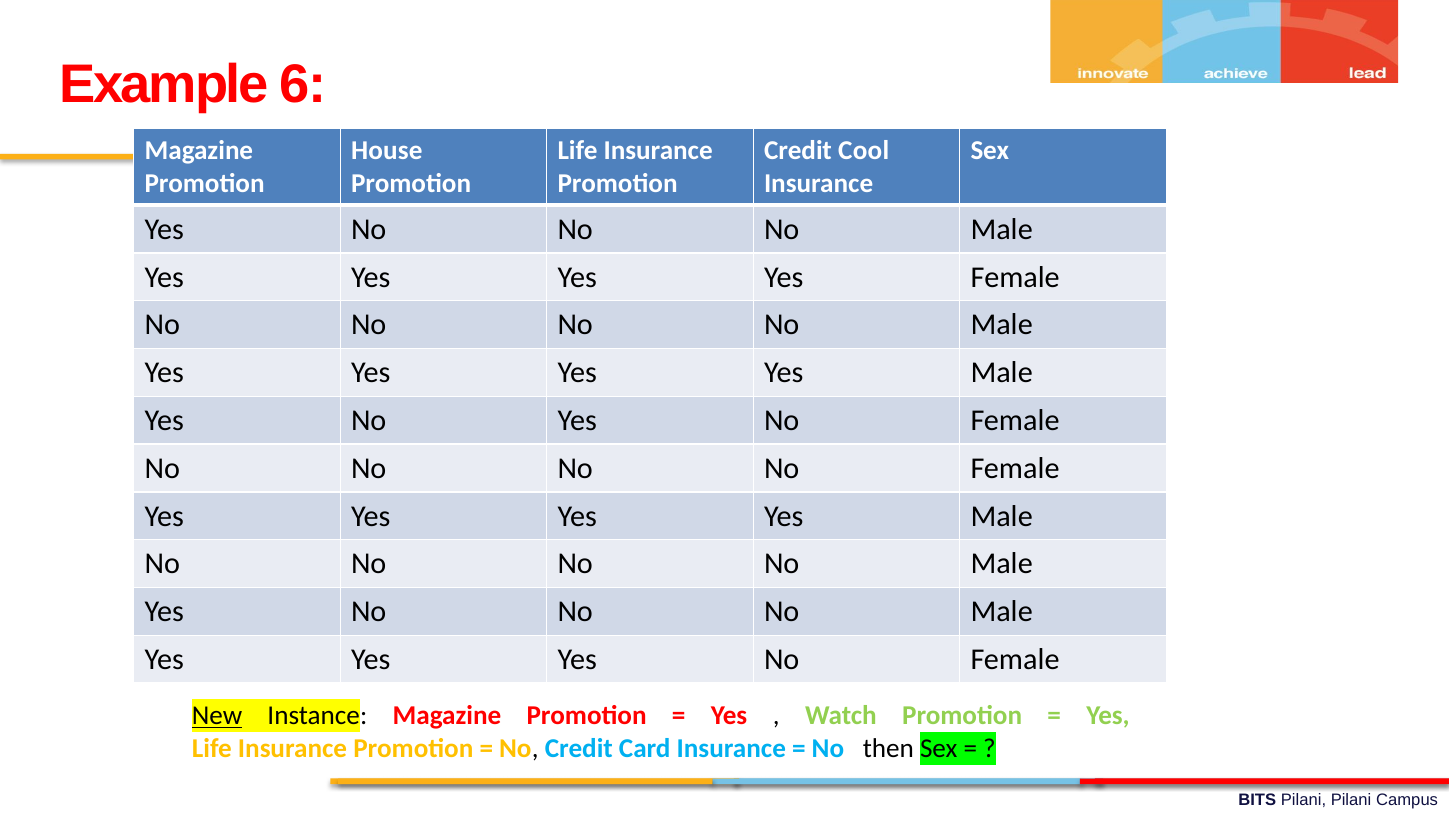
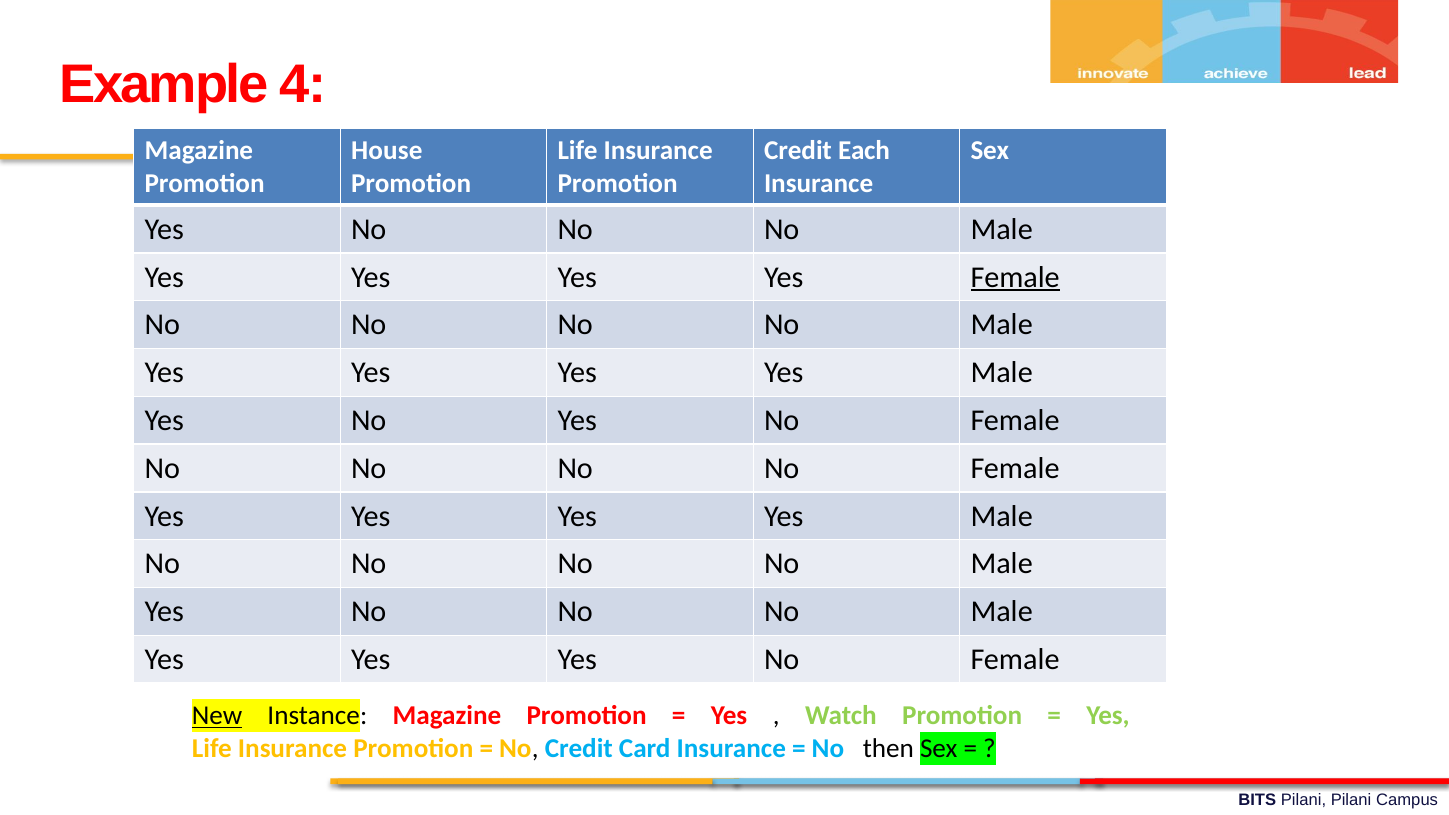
6: 6 -> 4
Cool: Cool -> Each
Female at (1015, 277) underline: none -> present
